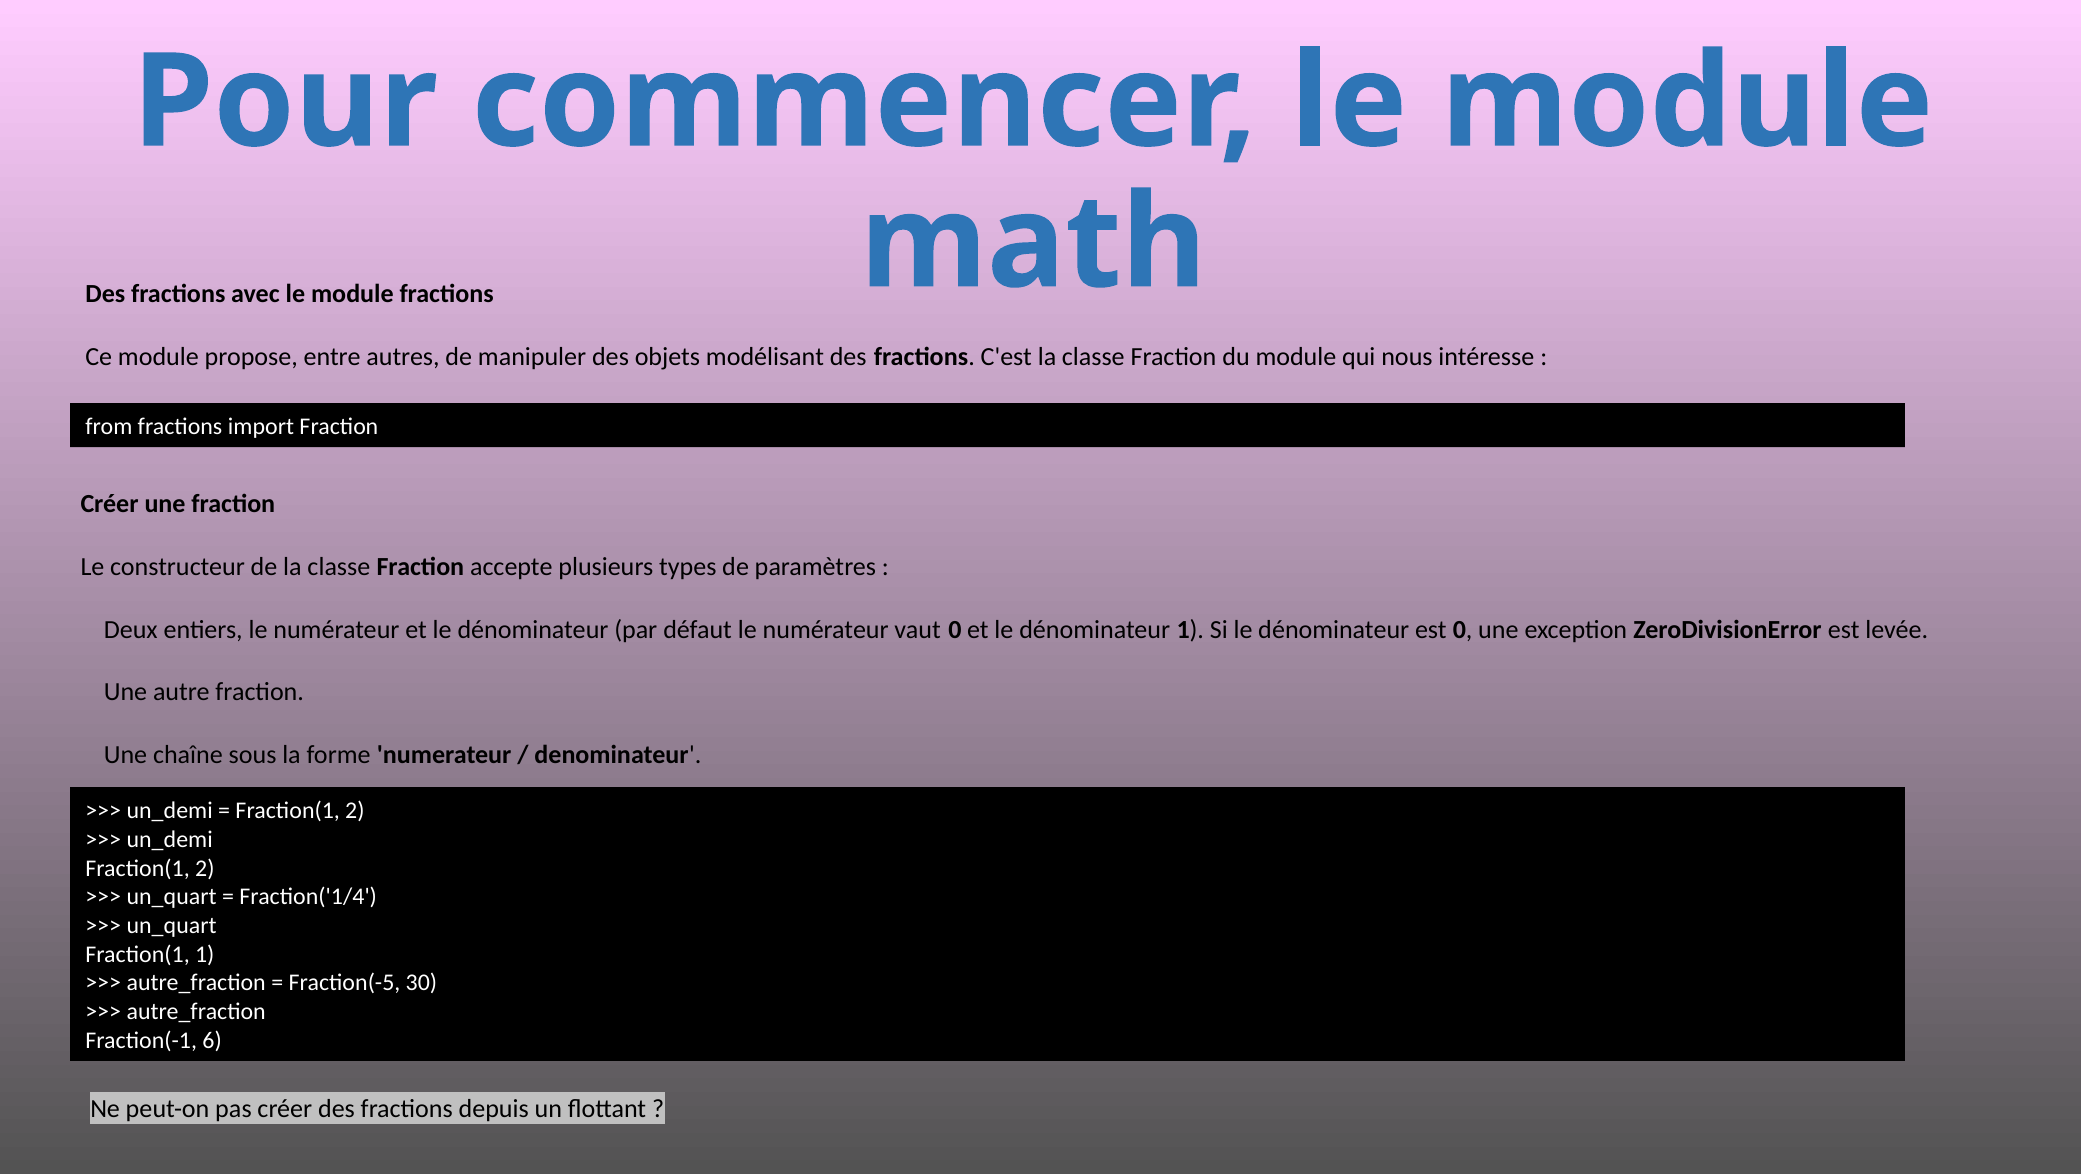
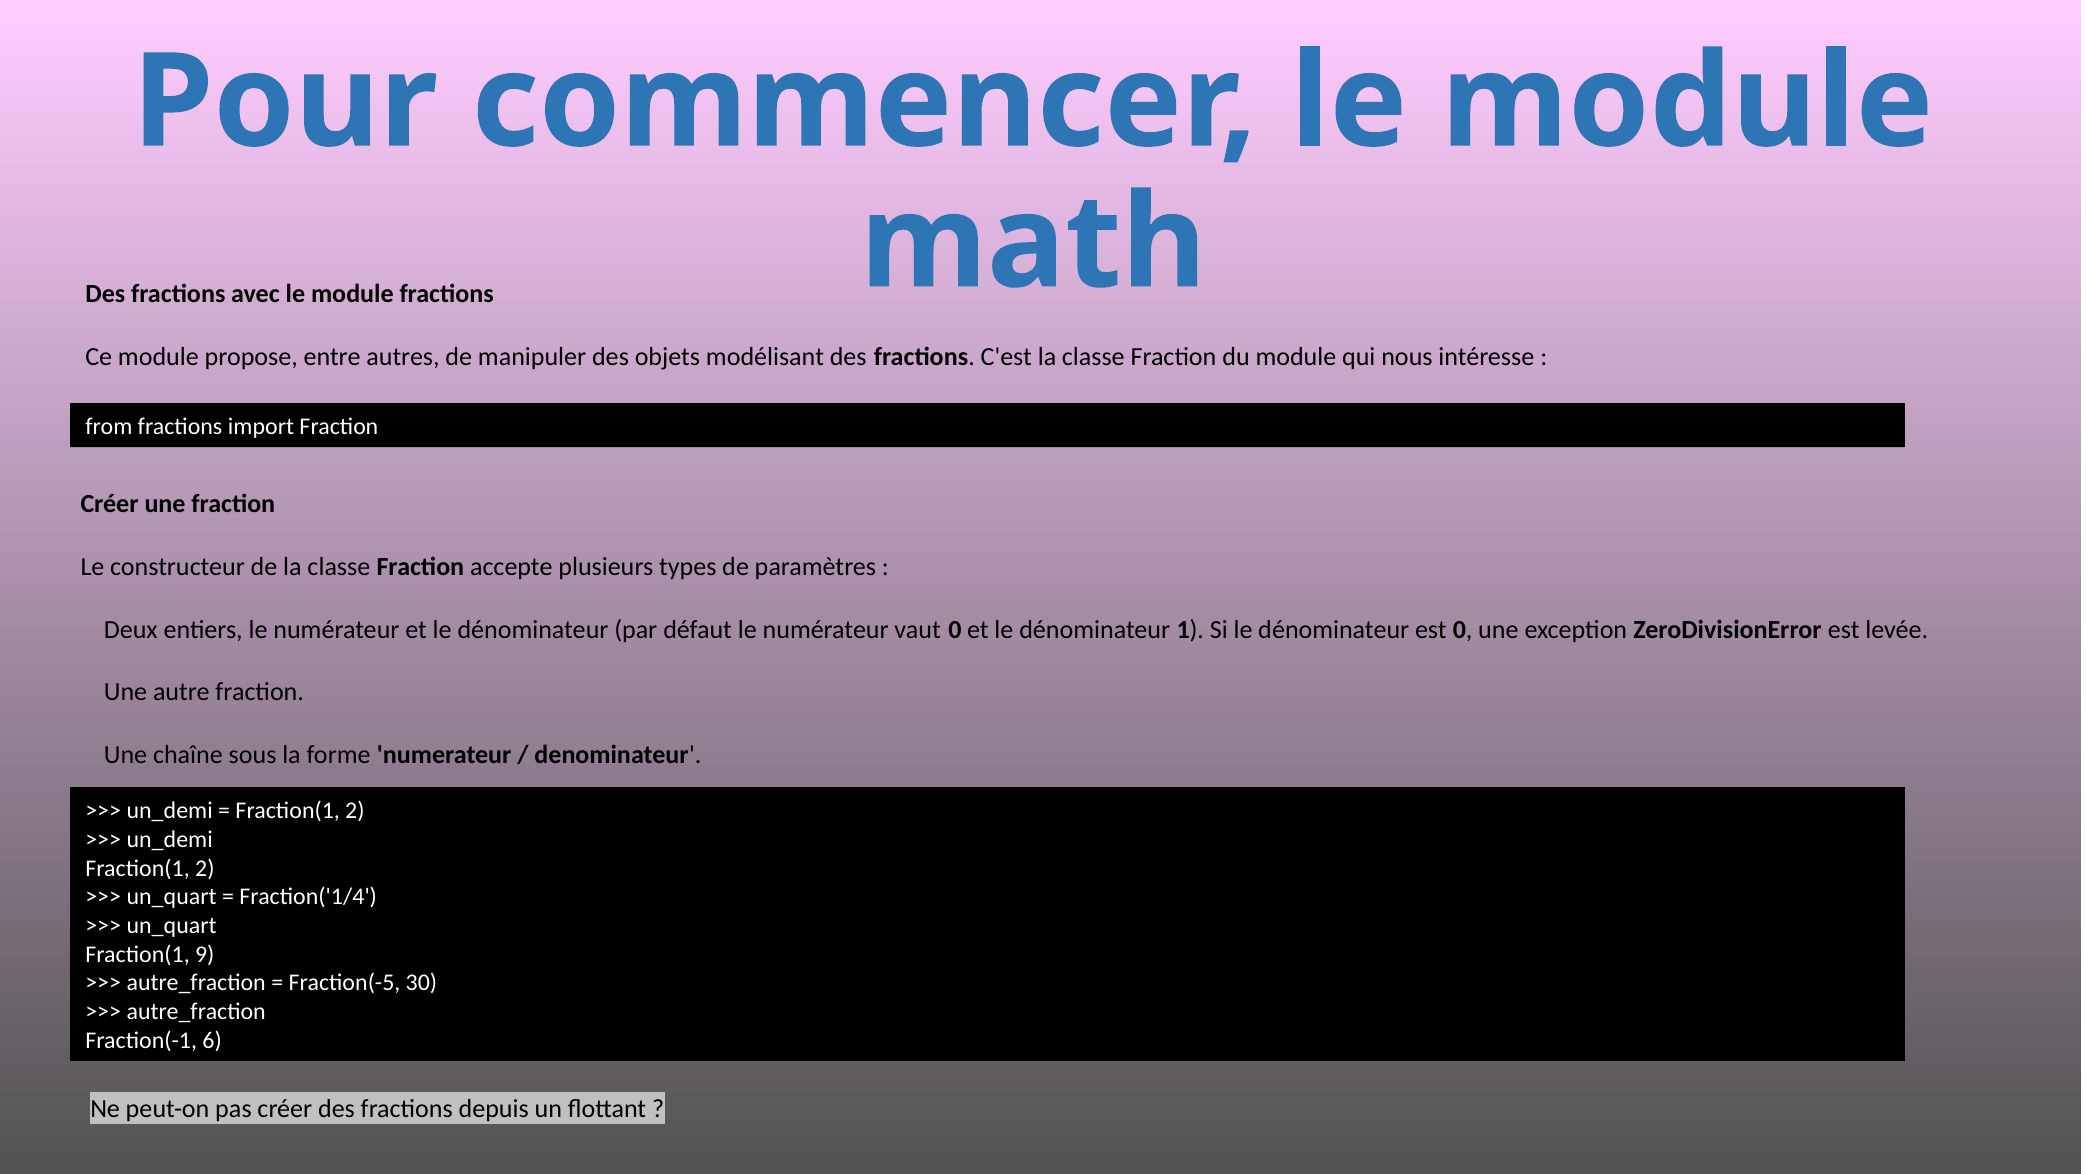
Fraction(1 1: 1 -> 9
